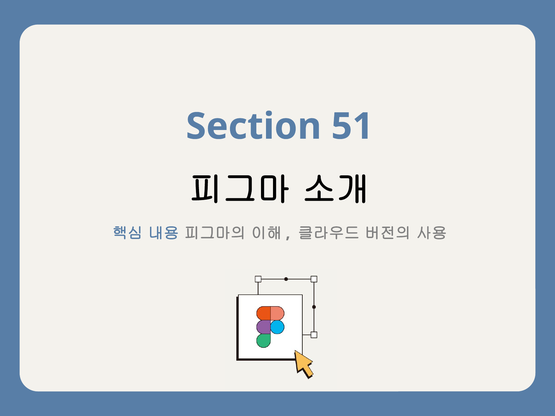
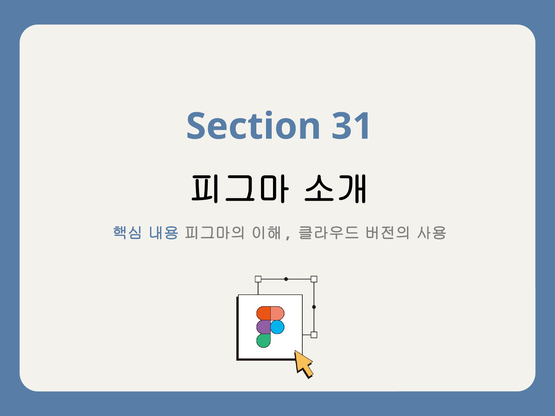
51: 51 -> 31
